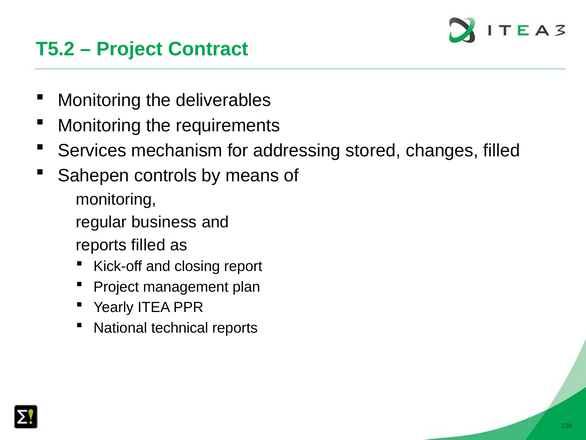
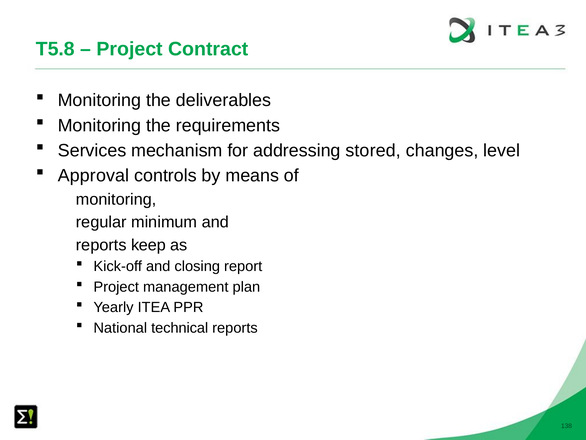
T5.2: T5.2 -> T5.8
changes filled: filled -> level
Sahepen: Sahepen -> Approval
business: business -> minimum
reports filled: filled -> keep
